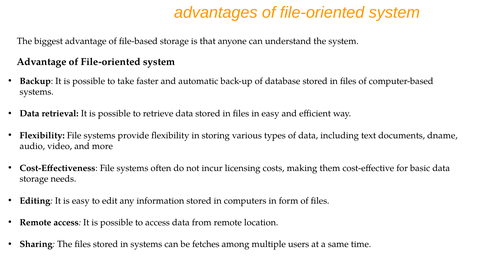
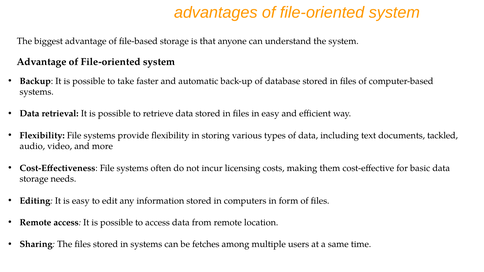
dname: dname -> tackled
